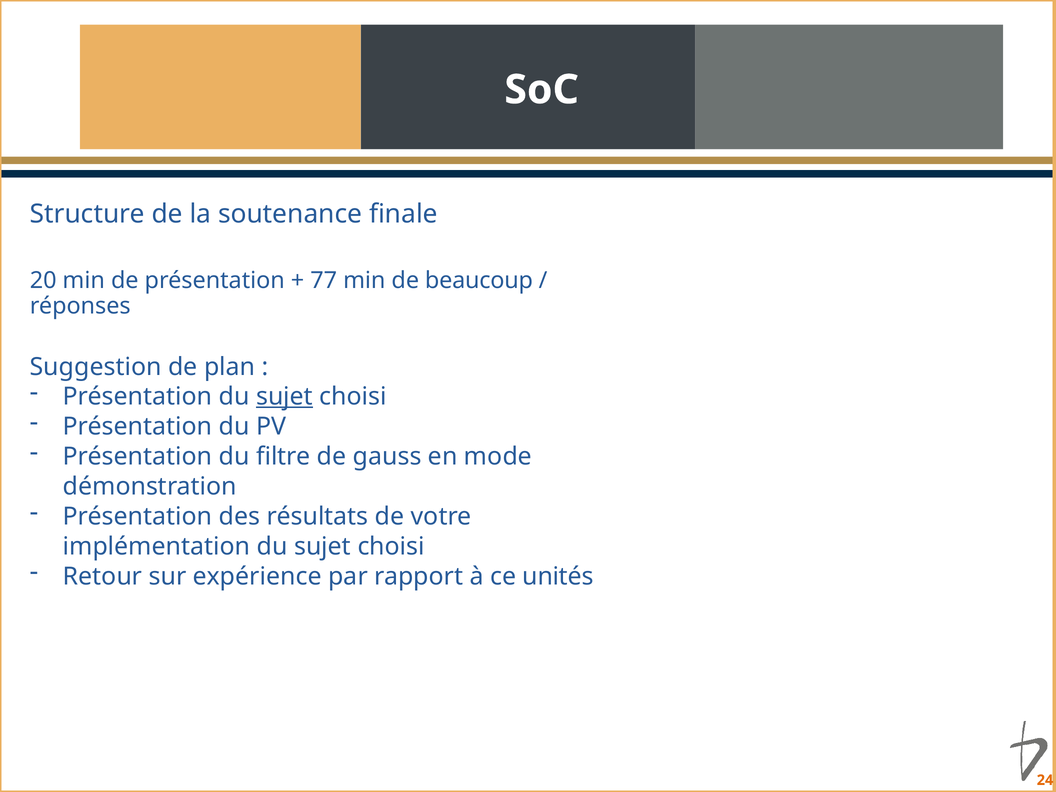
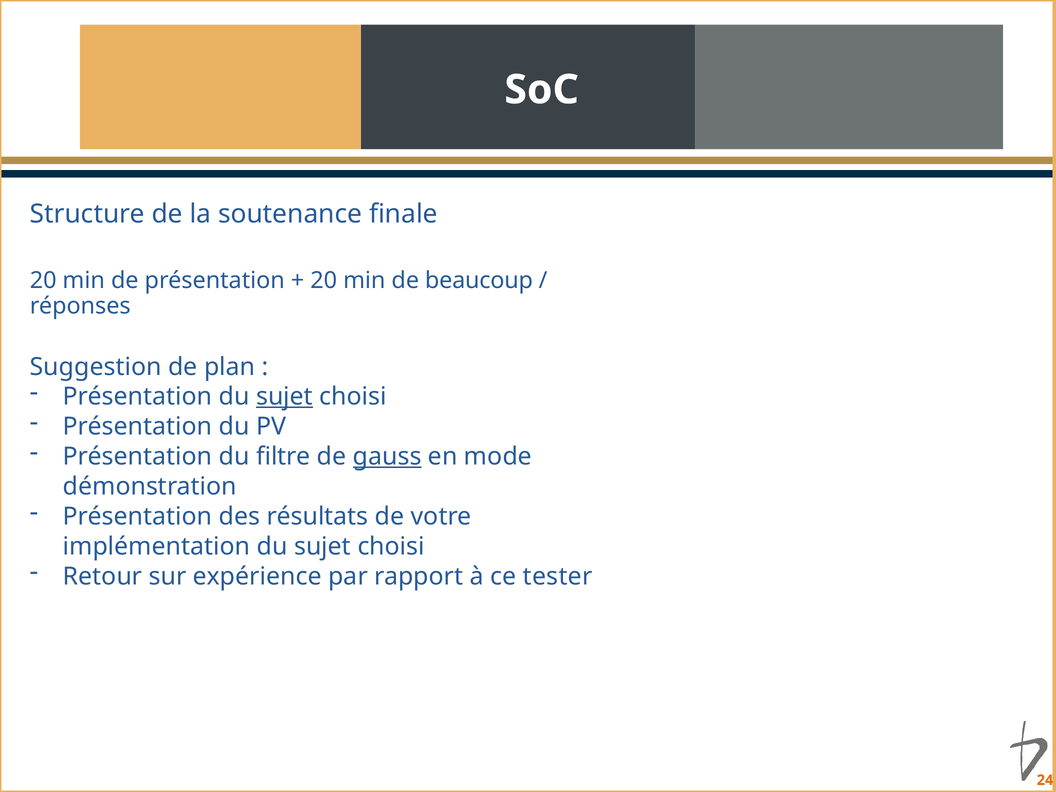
77 at (324, 281): 77 -> 20
gauss underline: none -> present
unités: unités -> tester
